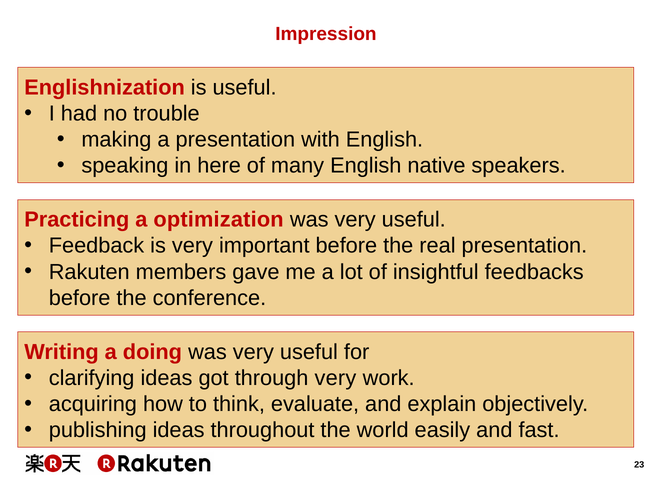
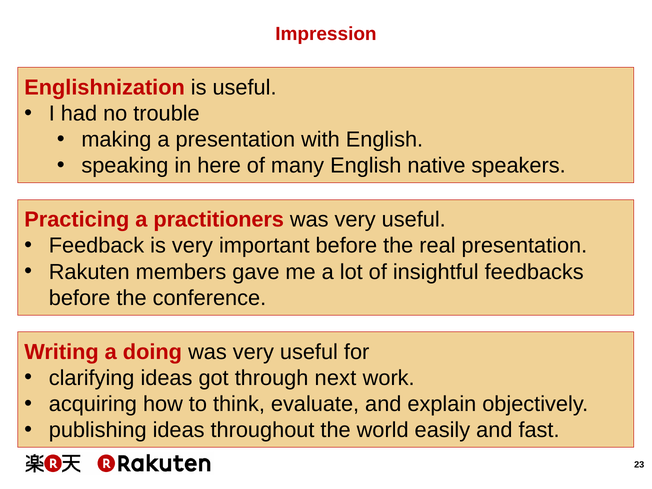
optimization: optimization -> practitioners
through very: very -> next
